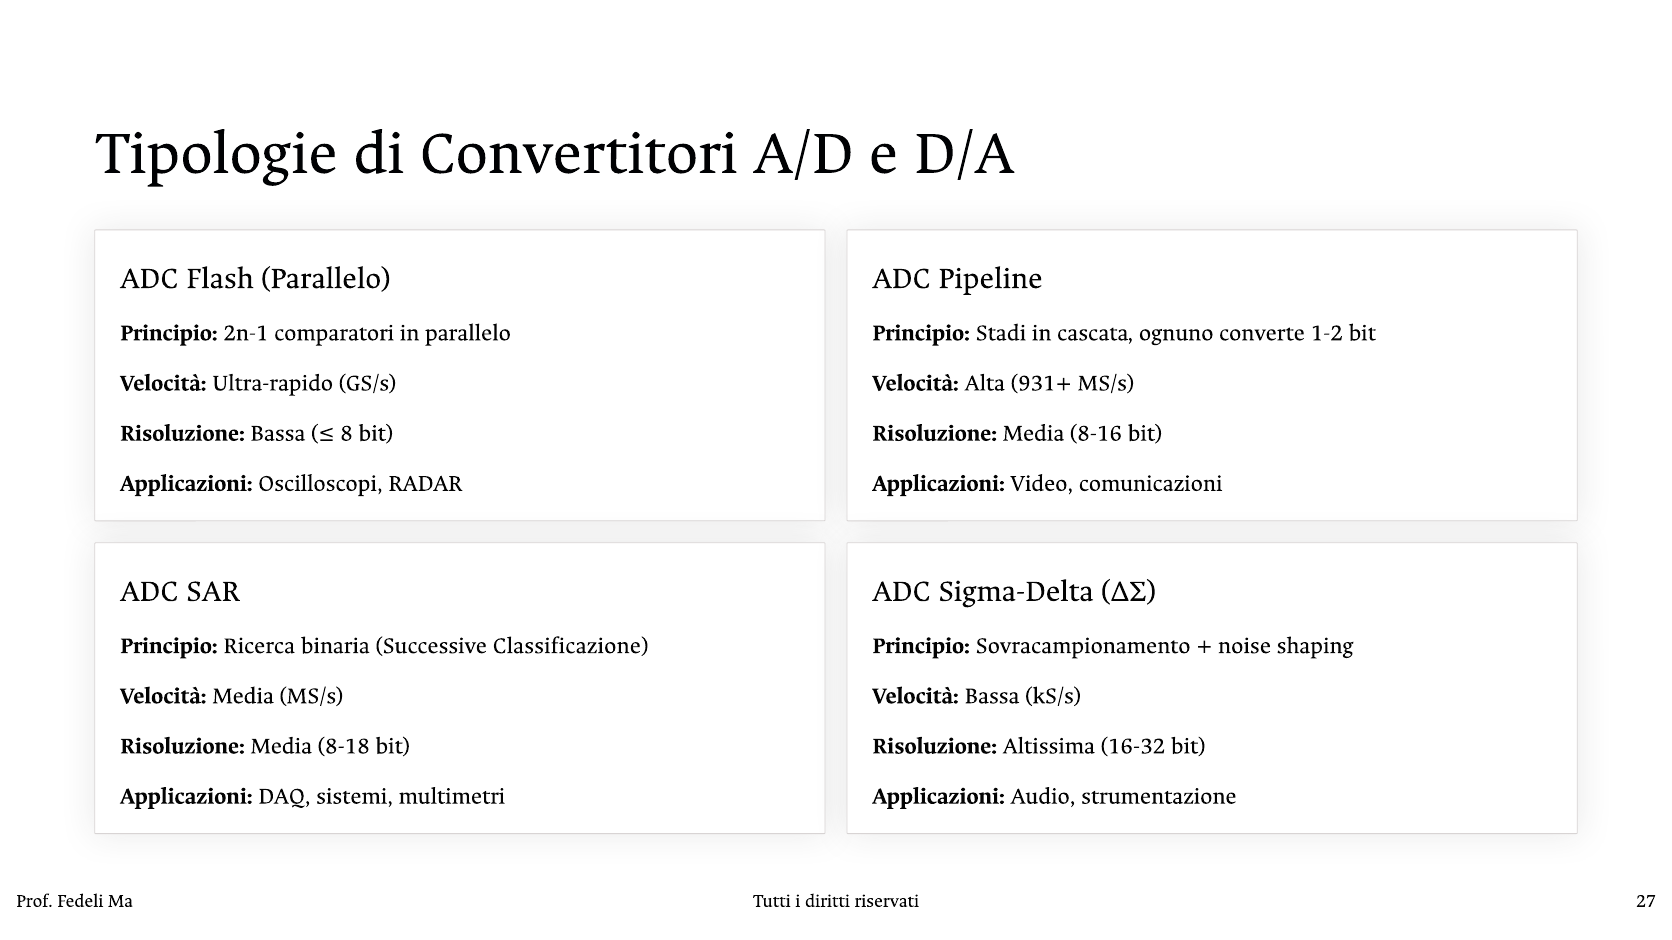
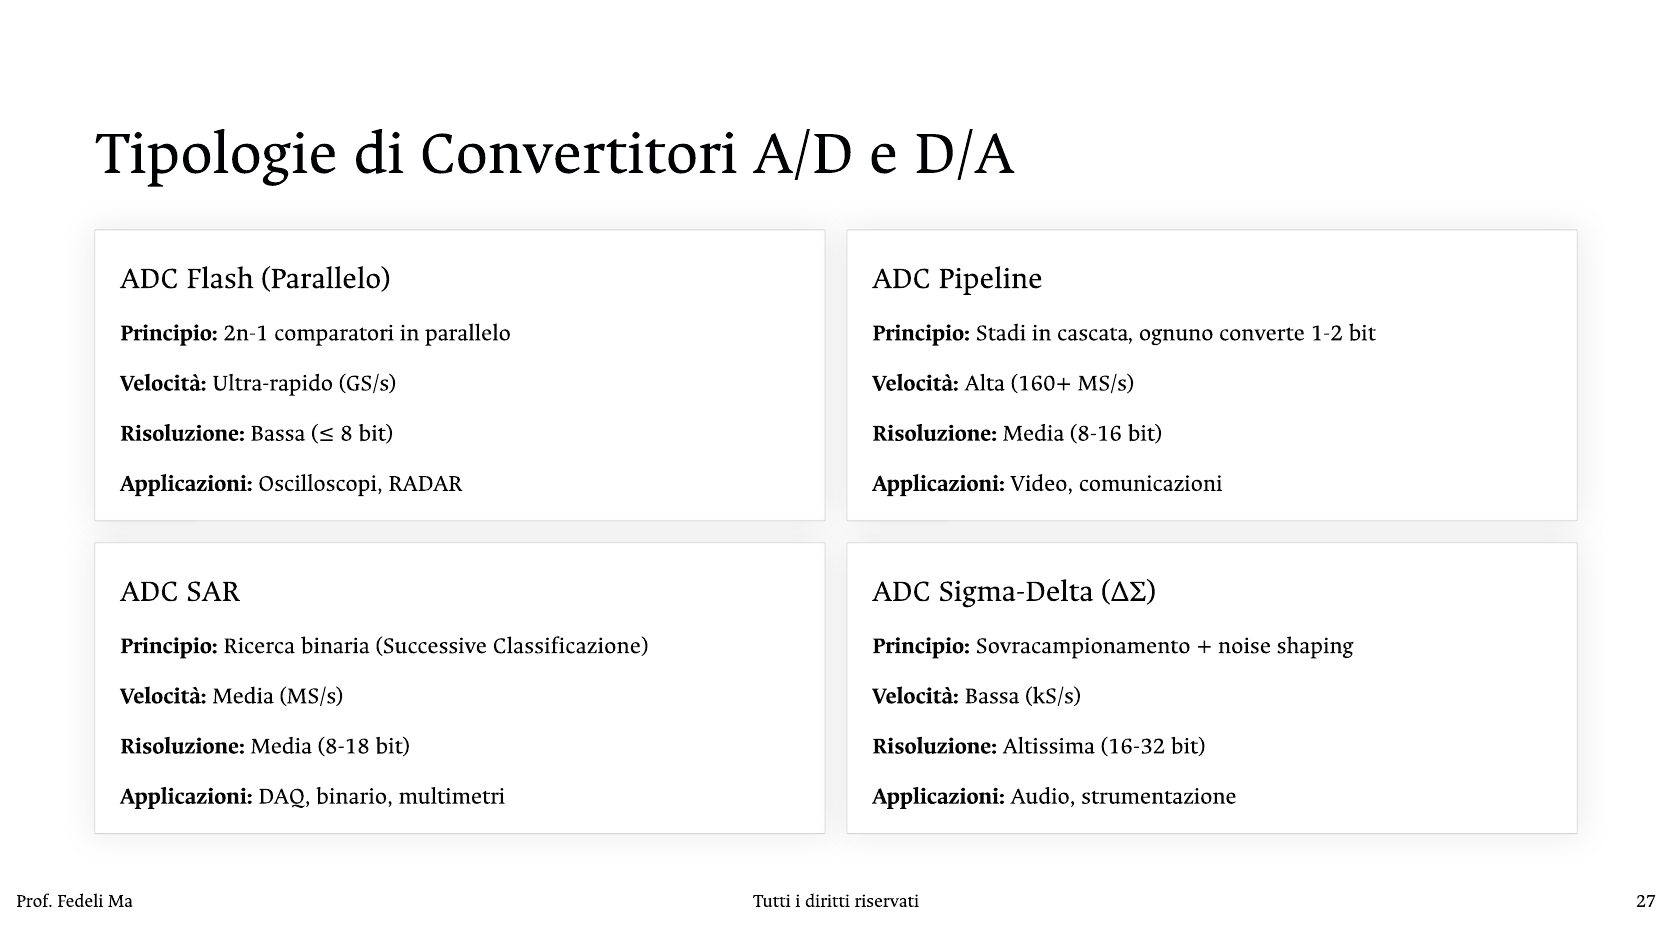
931+: 931+ -> 160+
sistemi: sistemi -> binario
